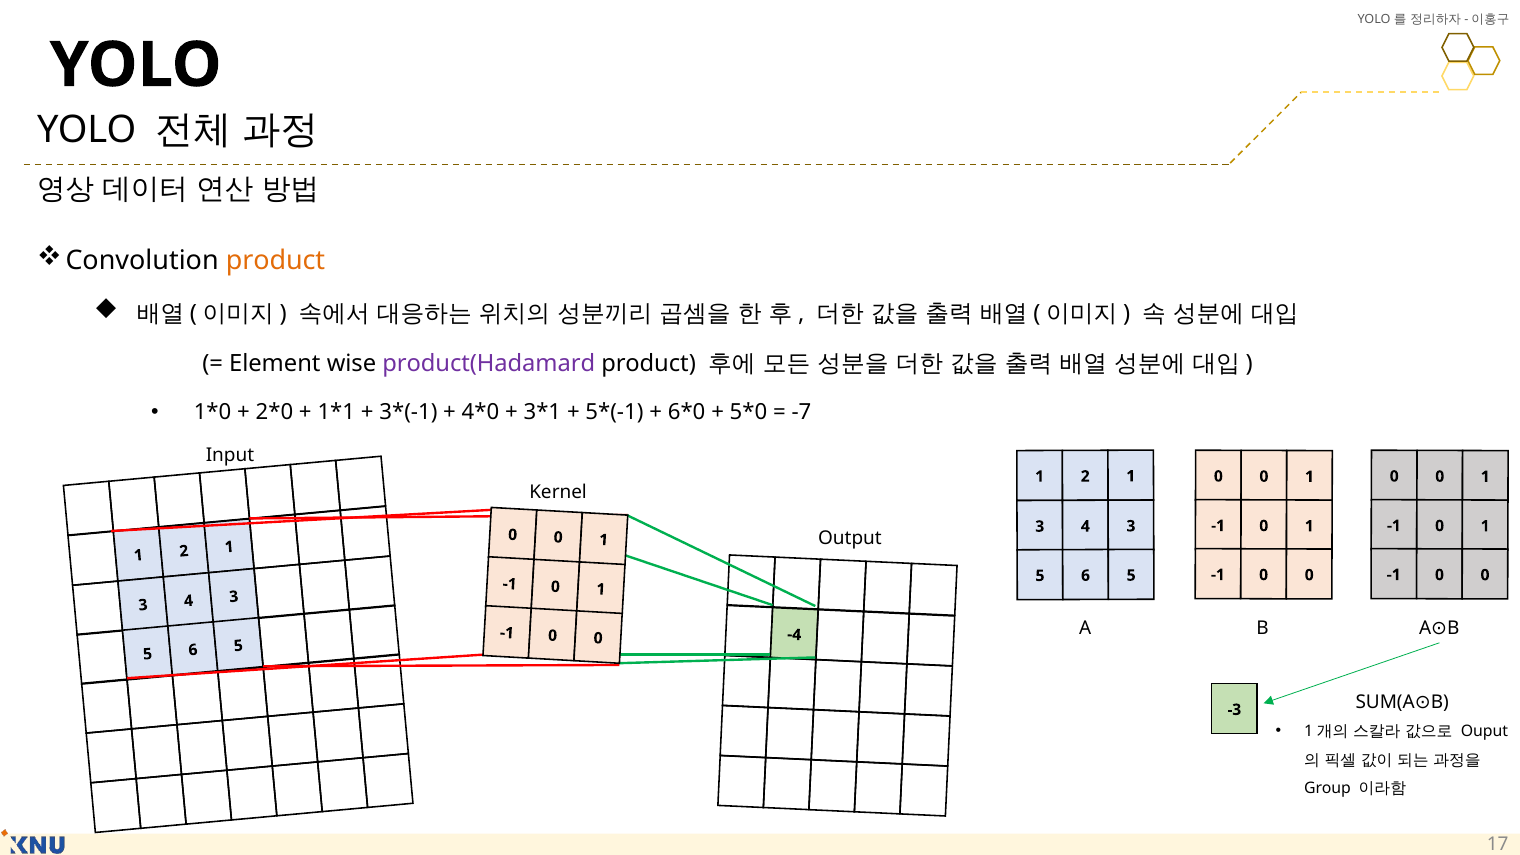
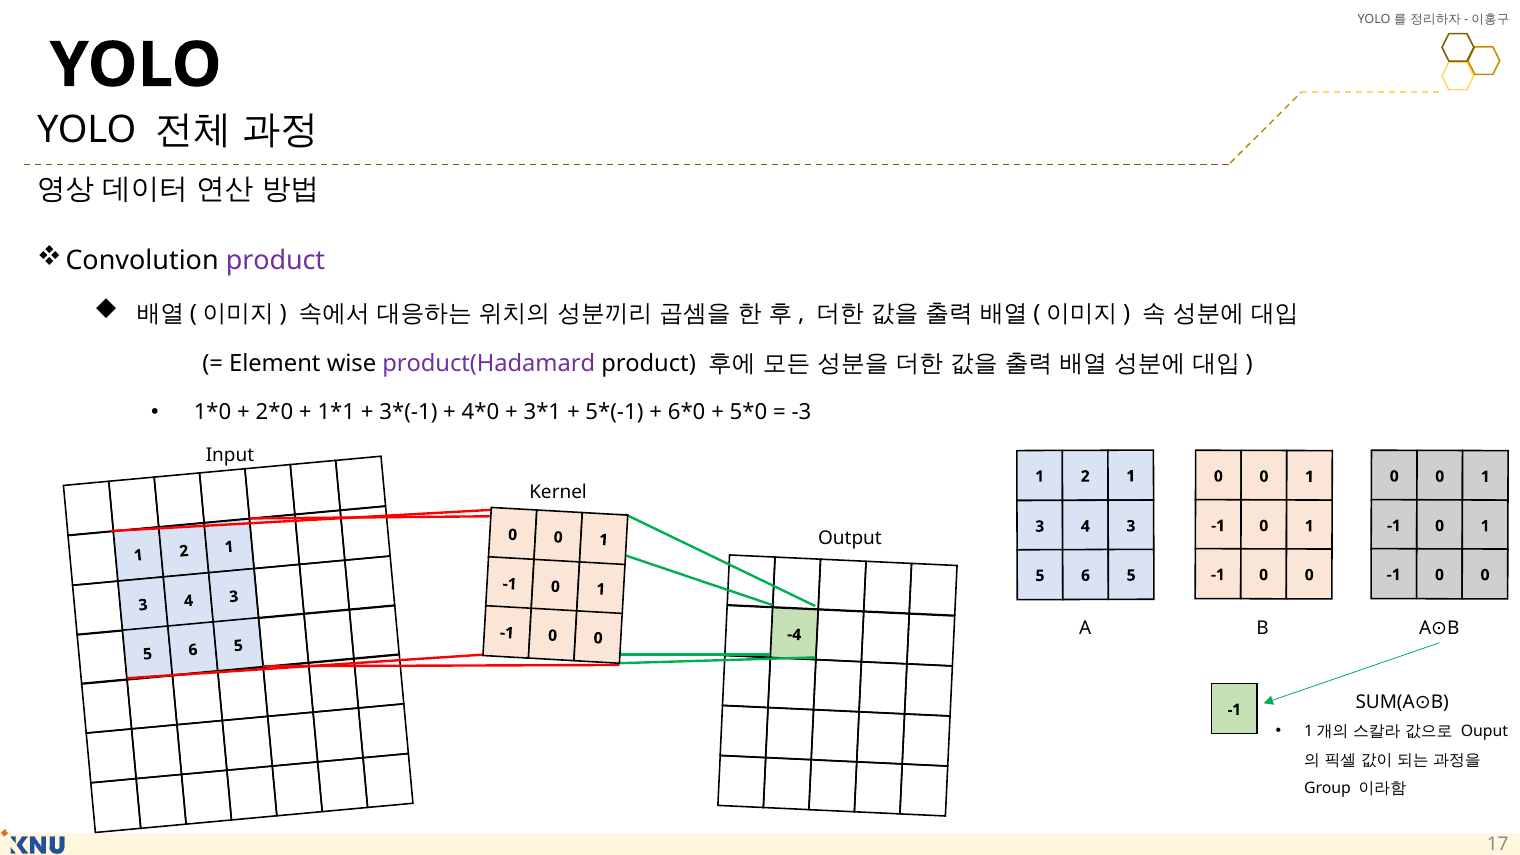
product at (275, 261) colour: orange -> purple
-7: -7 -> -3
-3 at (1234, 710): -3 -> -1
